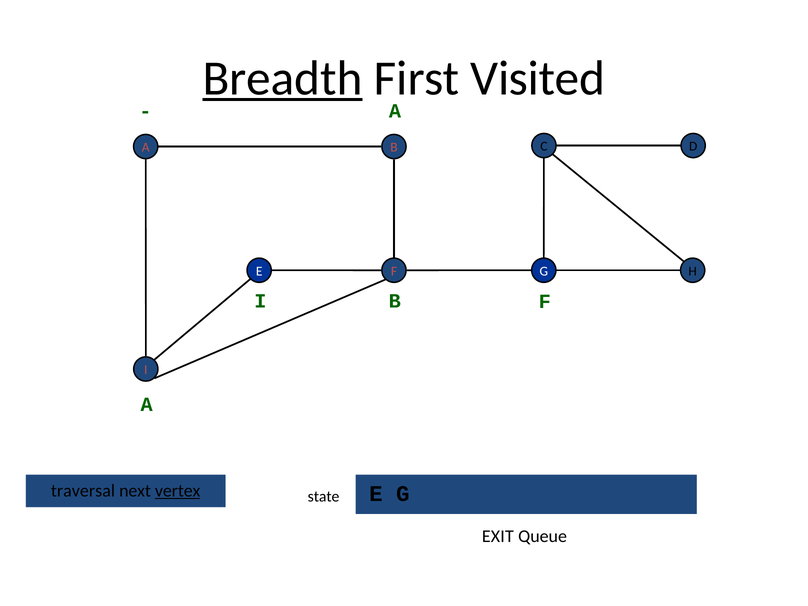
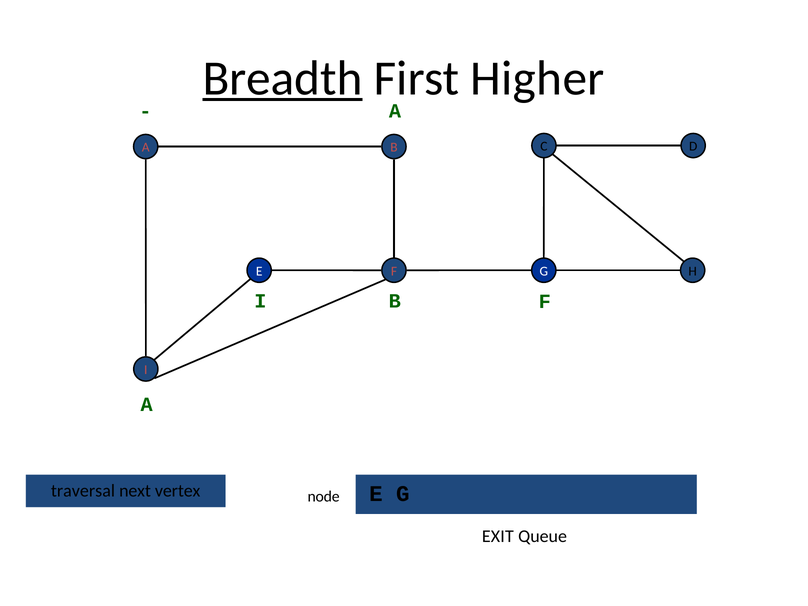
Visited: Visited -> Higher
vertex underline: present -> none
state: state -> node
